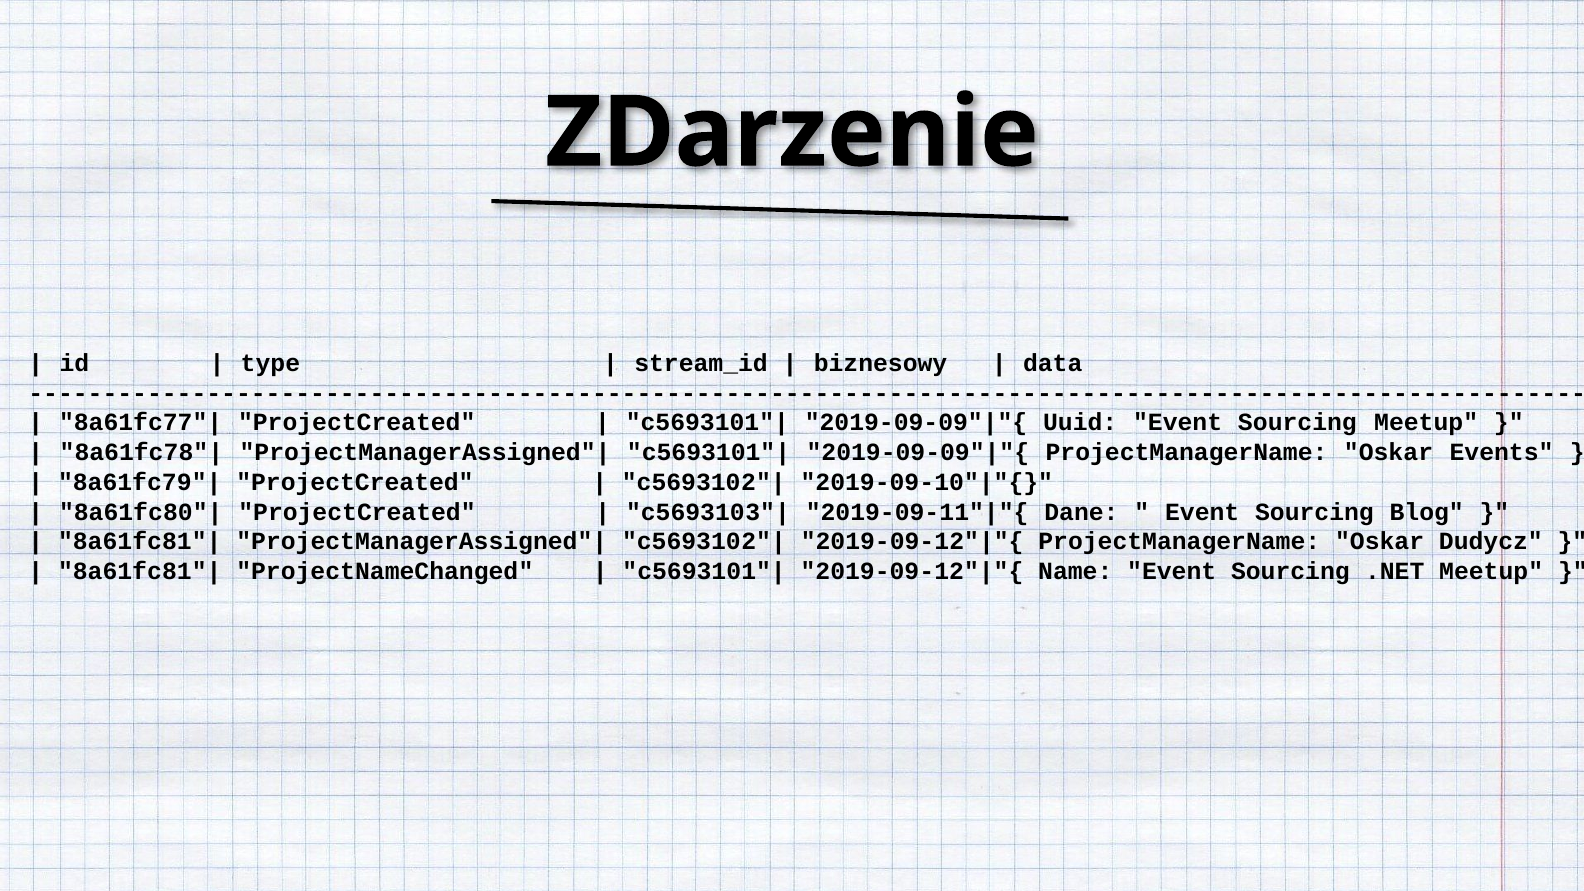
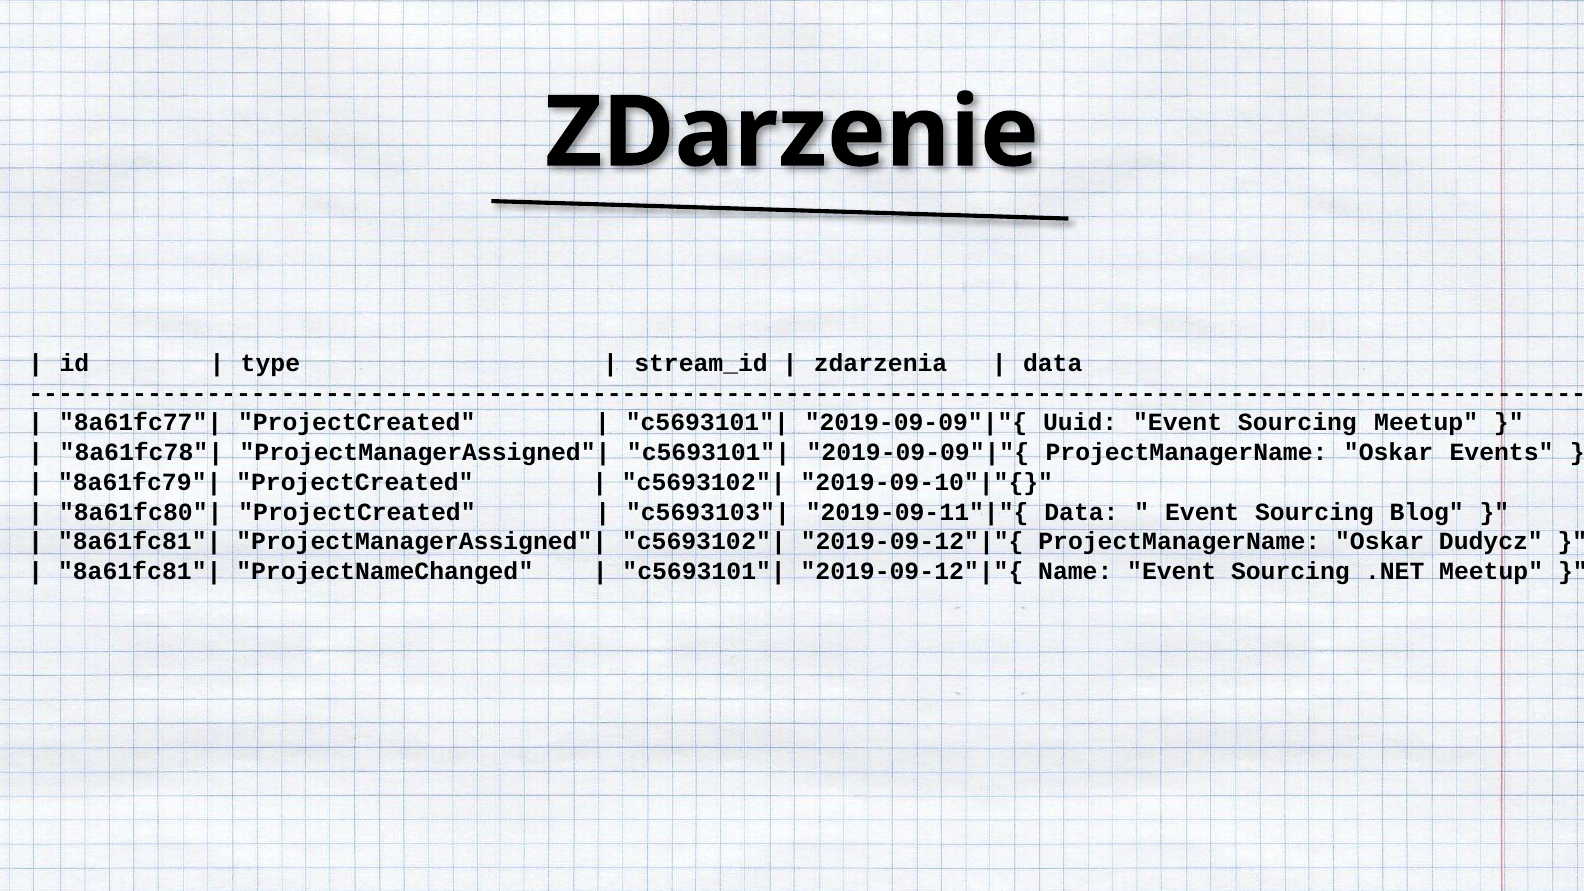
biznesowy: biznesowy -> zdarzenia
Dane at (1081, 512): Dane -> Data
